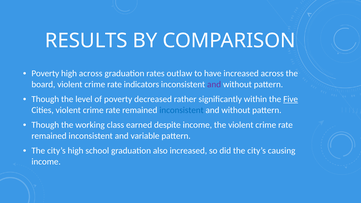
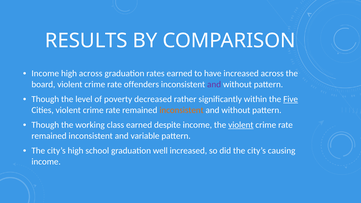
Poverty at (45, 73): Poverty -> Income
rates outlaw: outlaw -> earned
indicators: indicators -> offenders
inconsistent at (181, 110) colour: blue -> orange
violent at (241, 125) underline: none -> present
also: also -> well
